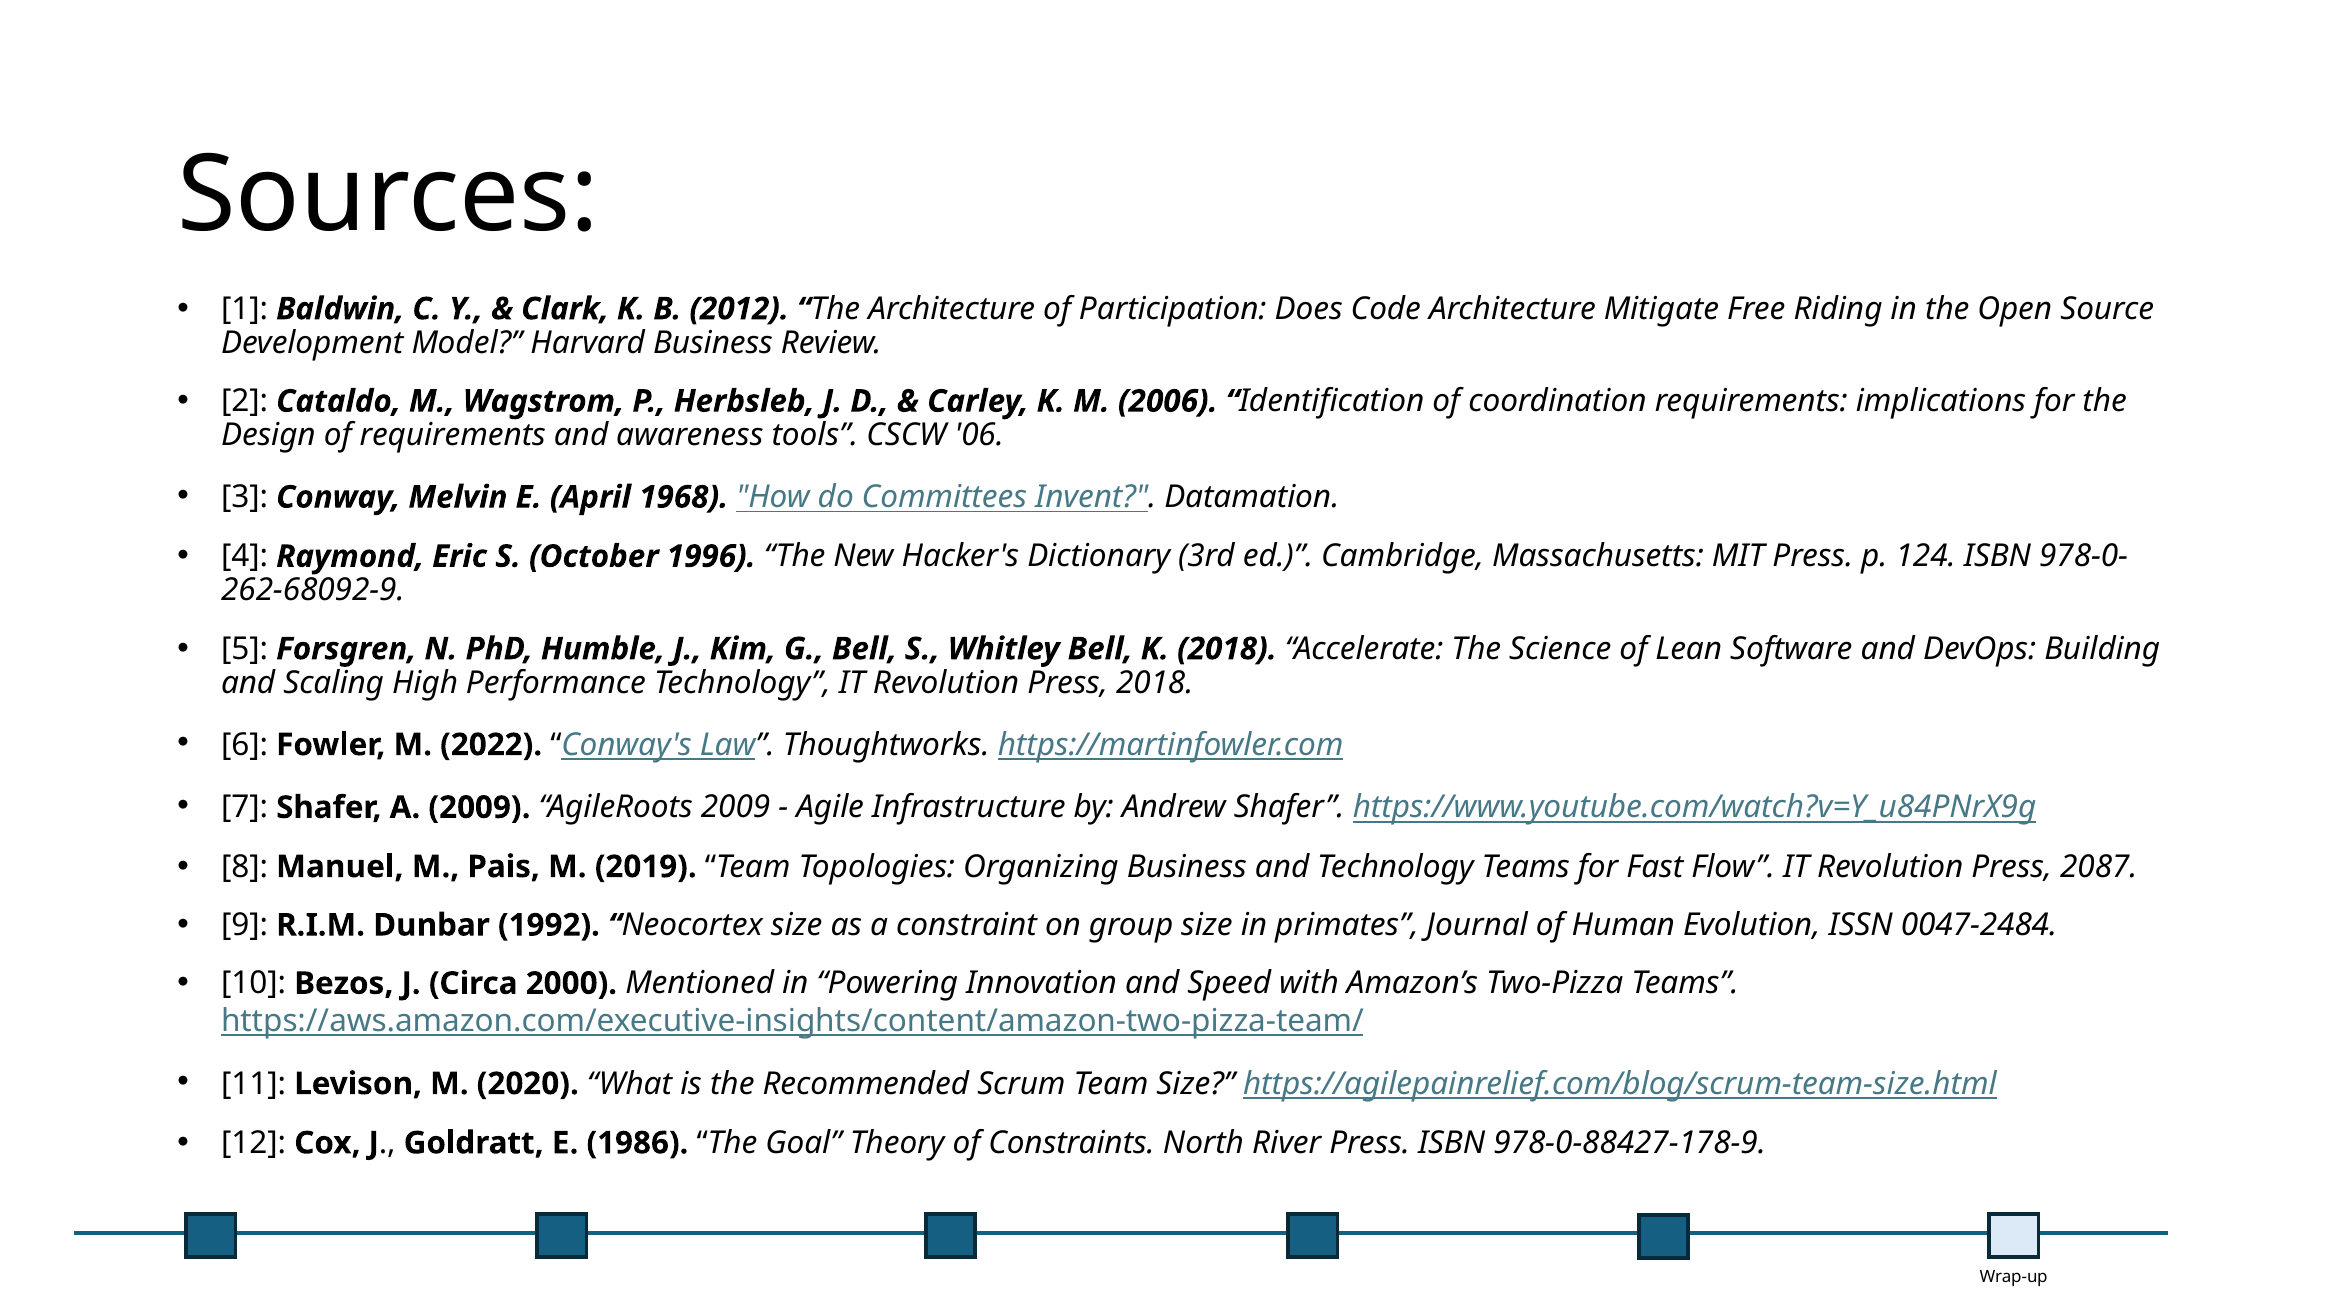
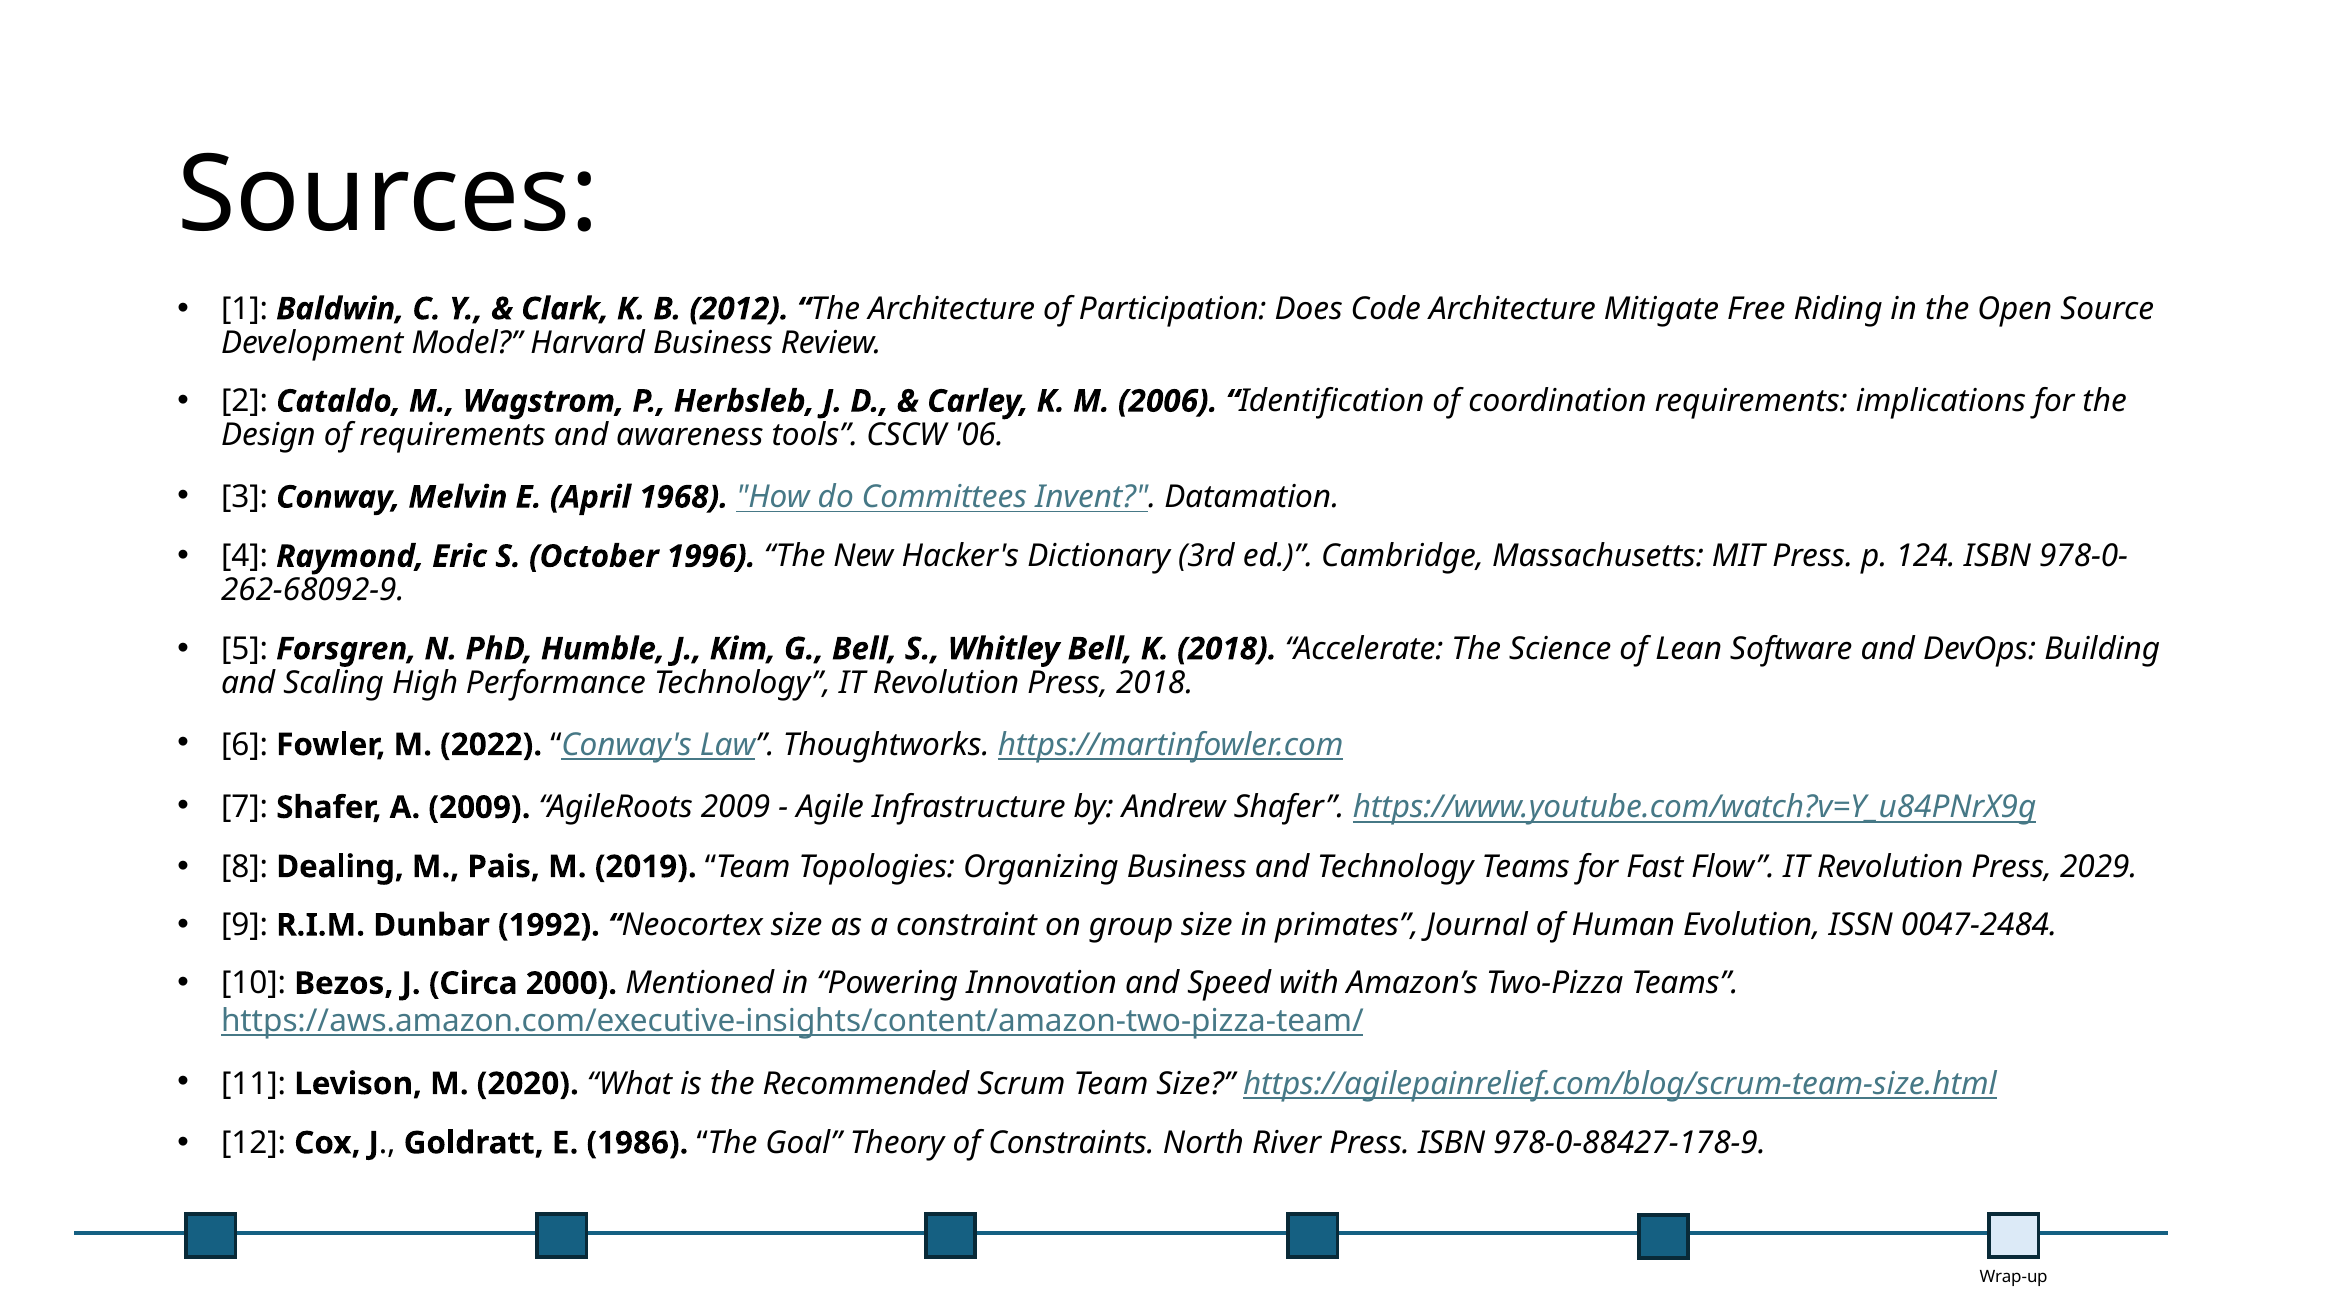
Manuel: Manuel -> Dealing
2087: 2087 -> 2029
